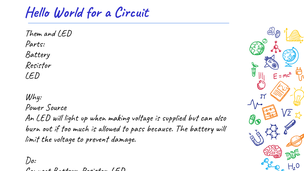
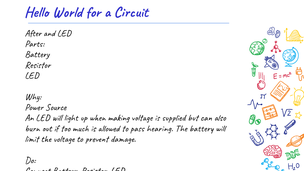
Them: Them -> After
because: because -> hearing
